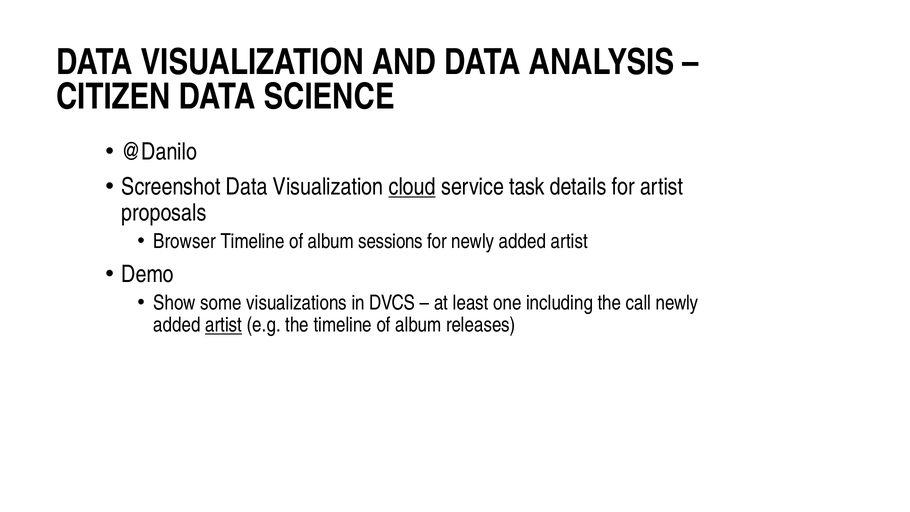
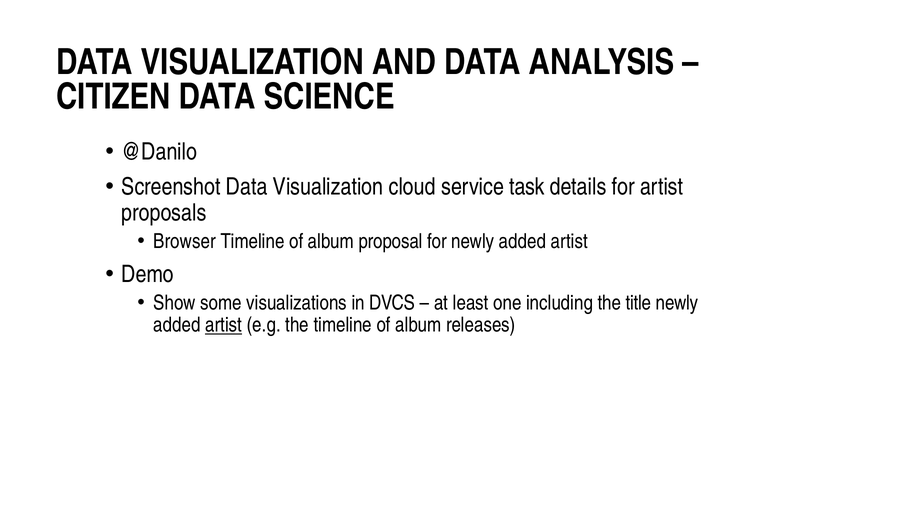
cloud underline: present -> none
sessions: sessions -> proposal
call: call -> title
